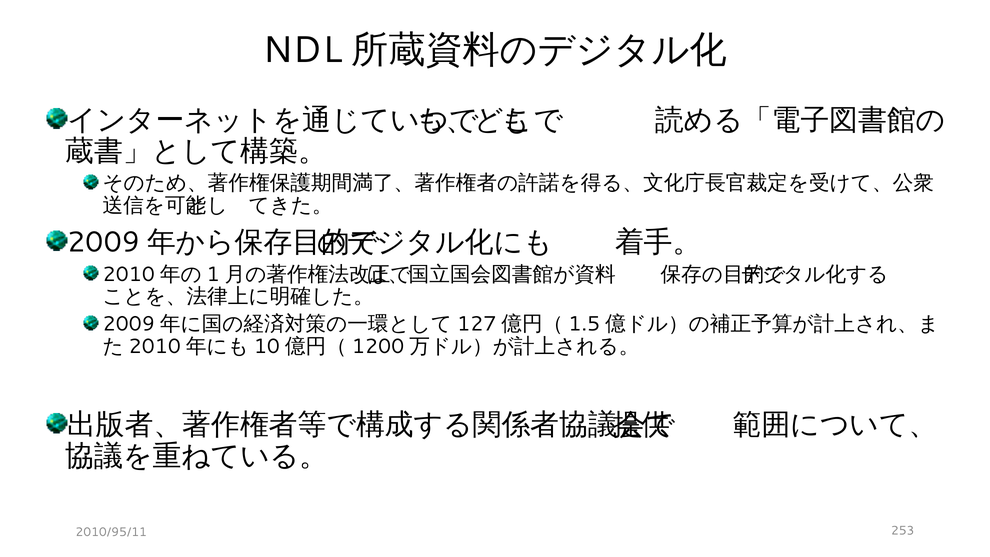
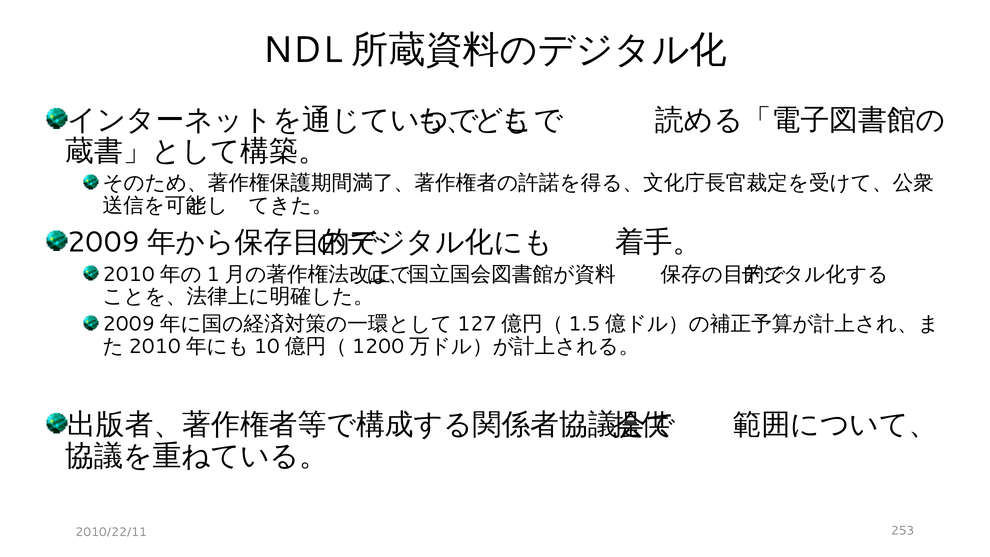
2010/95/11: 2010/95/11 -> 2010/22/11
